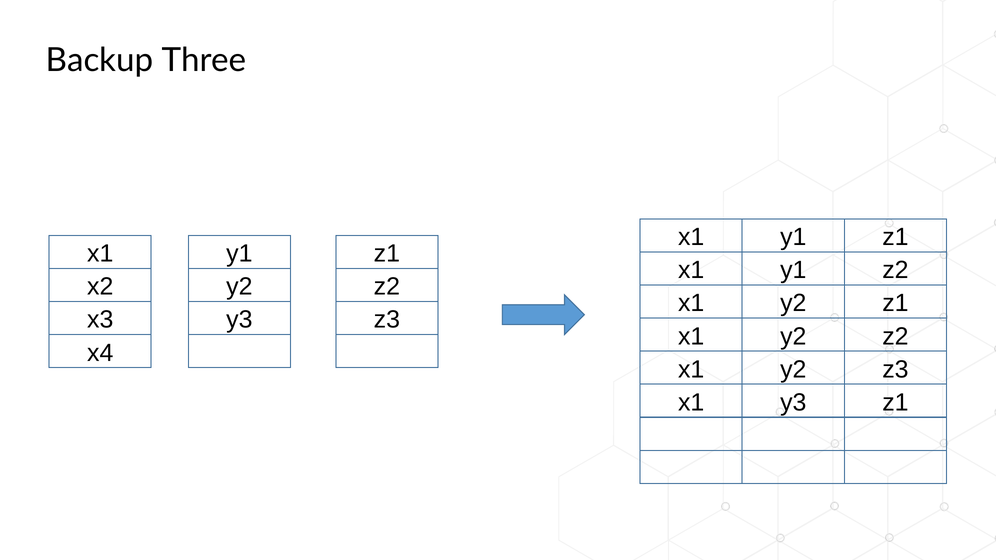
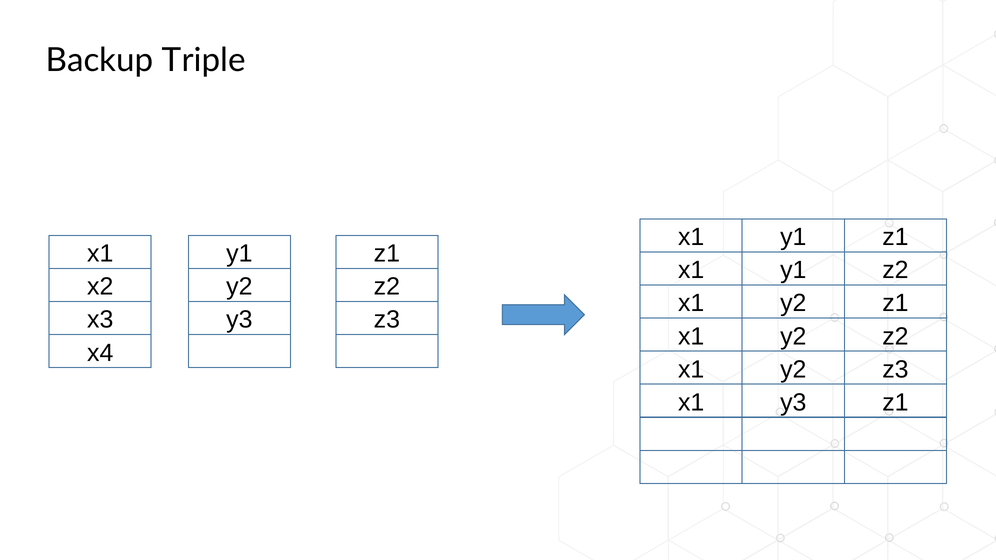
Three: Three -> Triple
